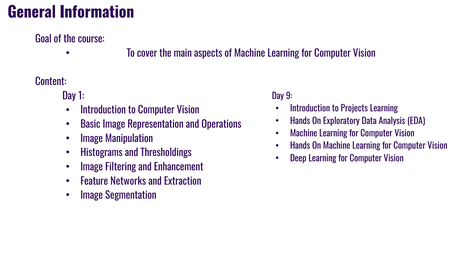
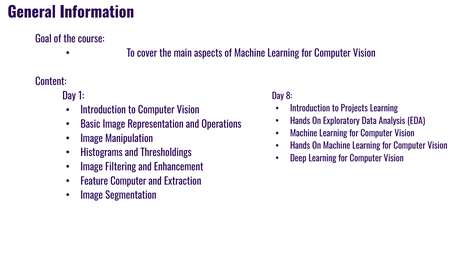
9: 9 -> 8
Feature Networks: Networks -> Computer
